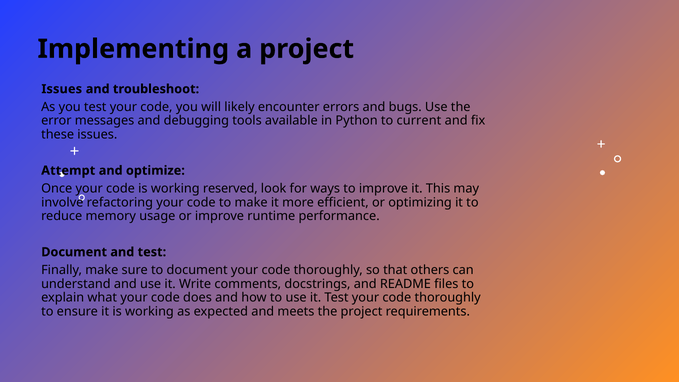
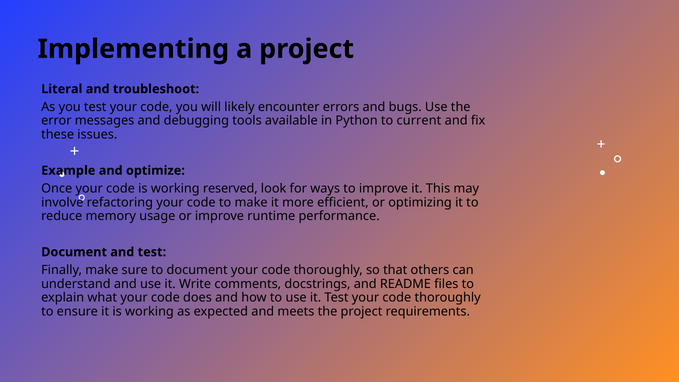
Issues at (62, 89): Issues -> Literal
Attempt: Attempt -> Example
